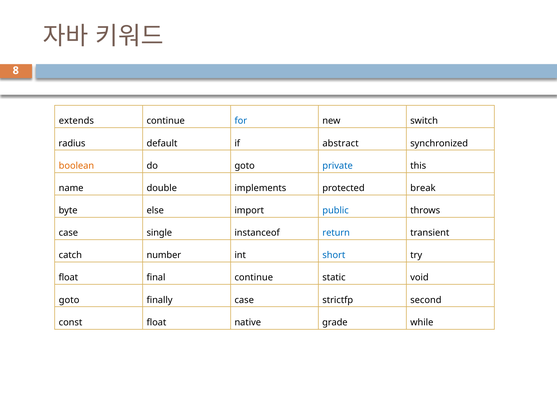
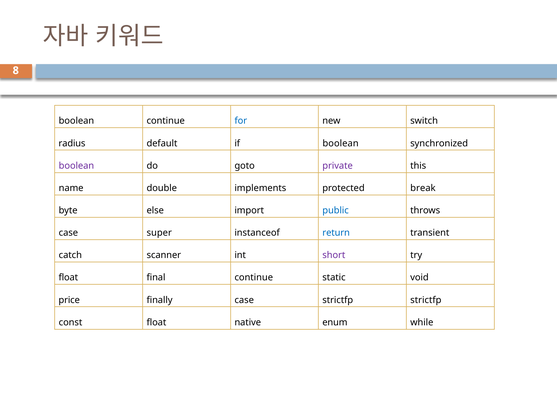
extends at (76, 121): extends -> boolean
if abstract: abstract -> boolean
boolean at (76, 166) colour: orange -> purple
private colour: blue -> purple
single: single -> super
number: number -> scanner
short colour: blue -> purple
goto at (69, 300): goto -> price
strictfp second: second -> strictfp
grade: grade -> enum
